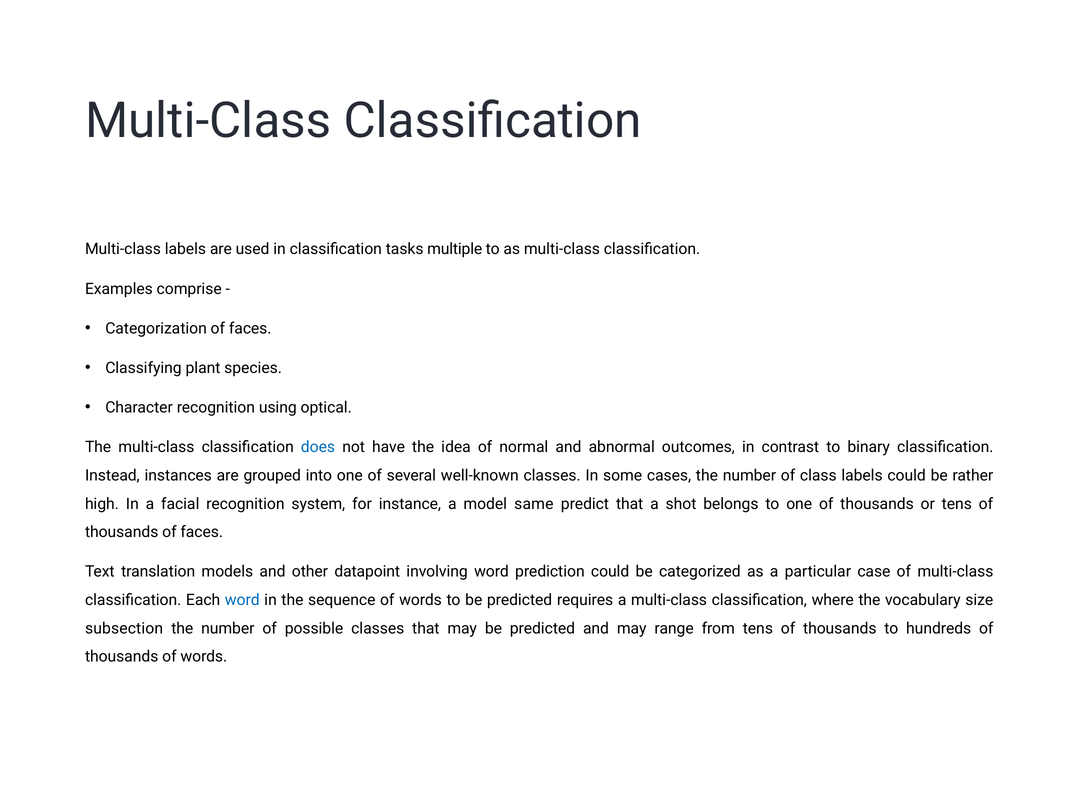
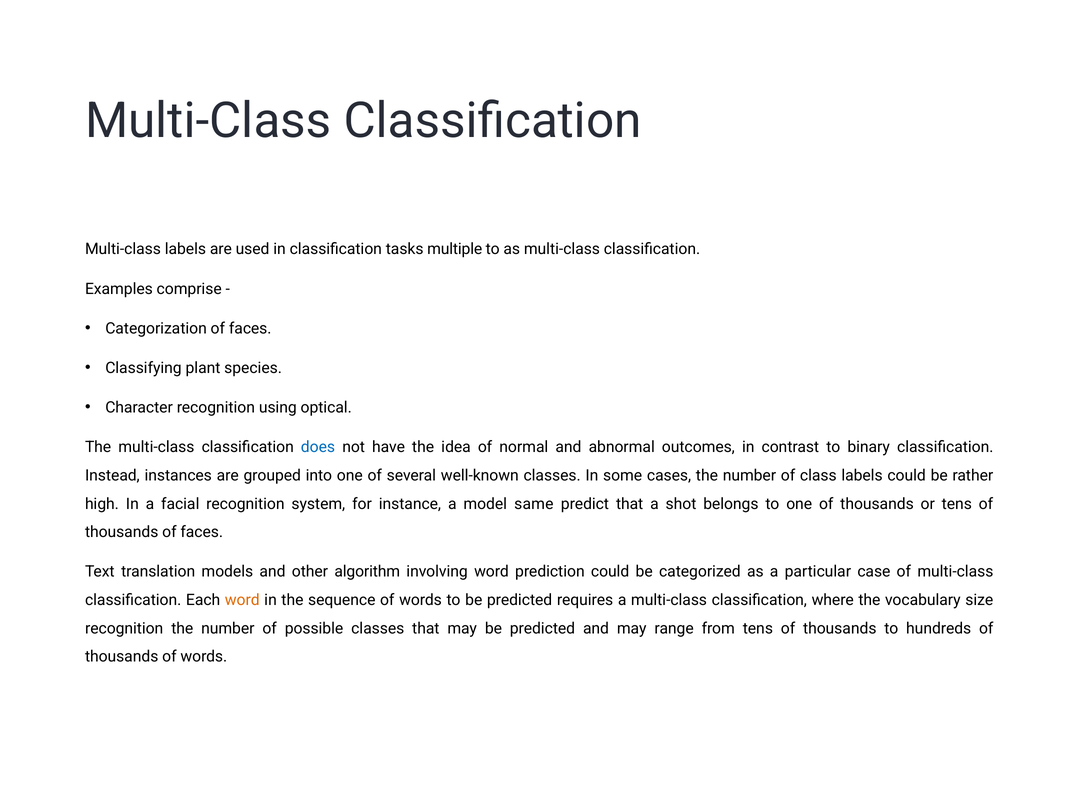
datapoint: datapoint -> algorithm
word at (242, 600) colour: blue -> orange
subsection at (124, 628): subsection -> recognition
